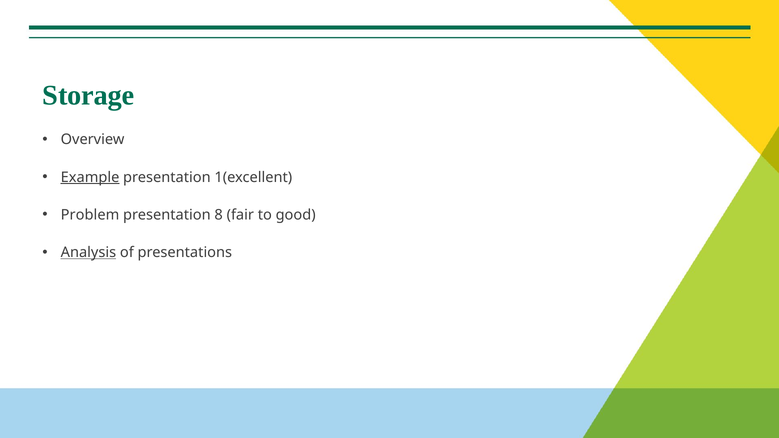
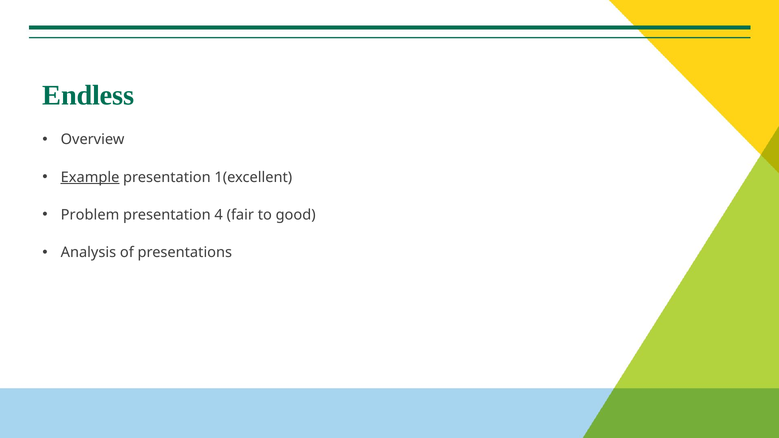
Storage: Storage -> Endless
8: 8 -> 4
Analysis underline: present -> none
